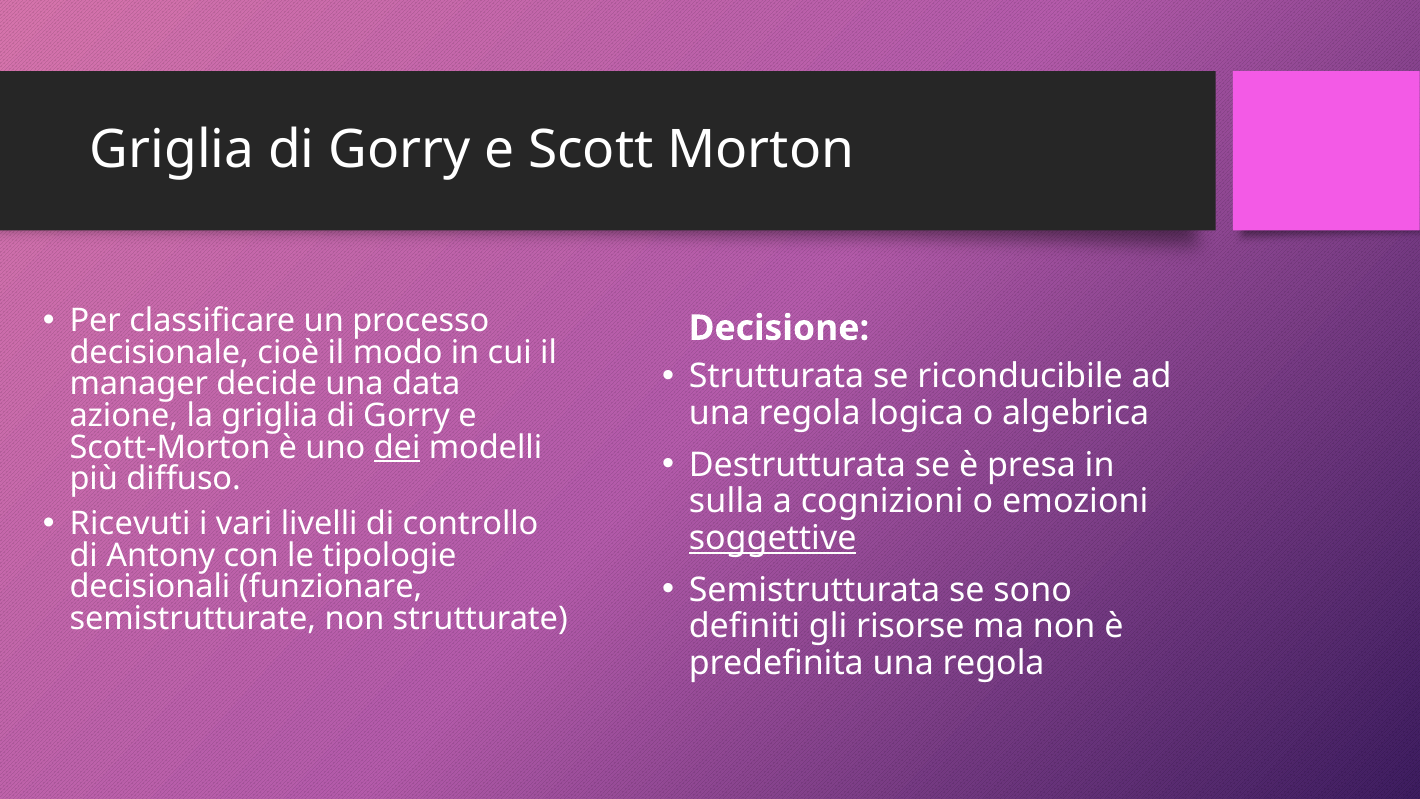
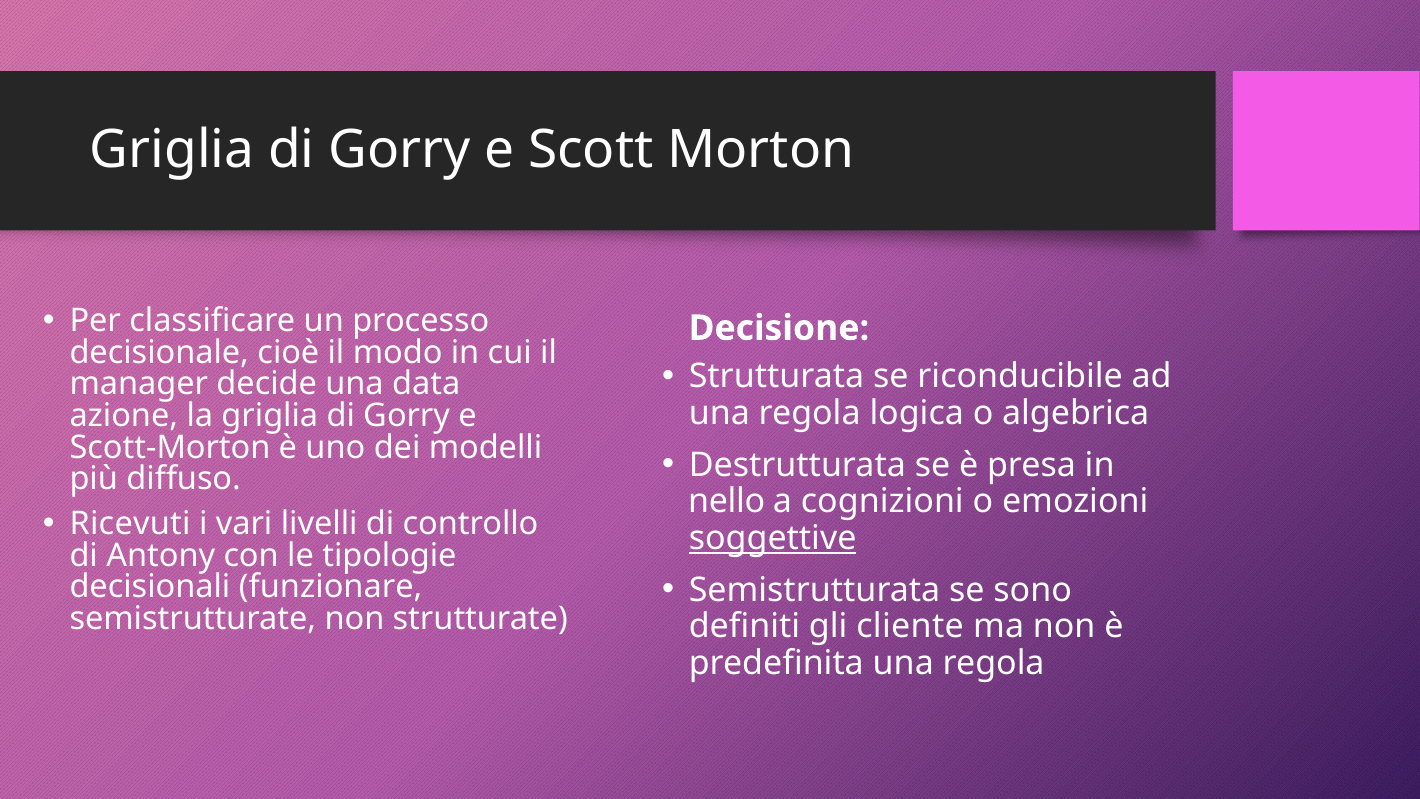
dei underline: present -> none
sulla: sulla -> nello
risorse: risorse -> cliente
